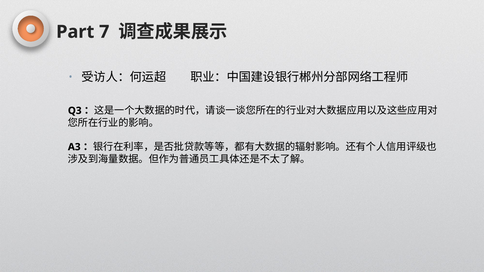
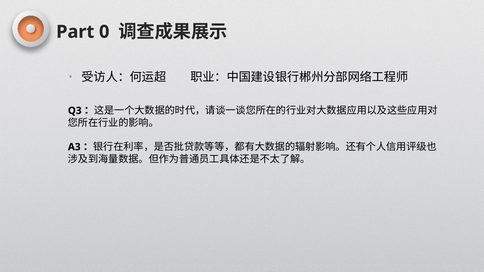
7: 7 -> 0
